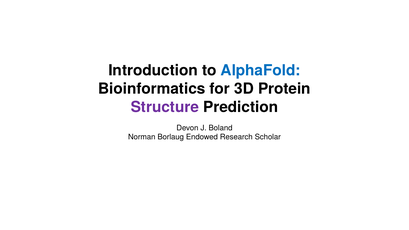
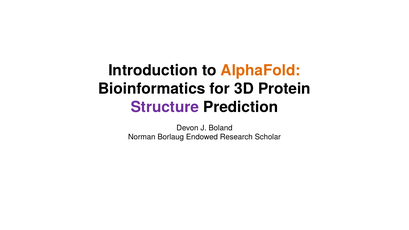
AlphaFold colour: blue -> orange
